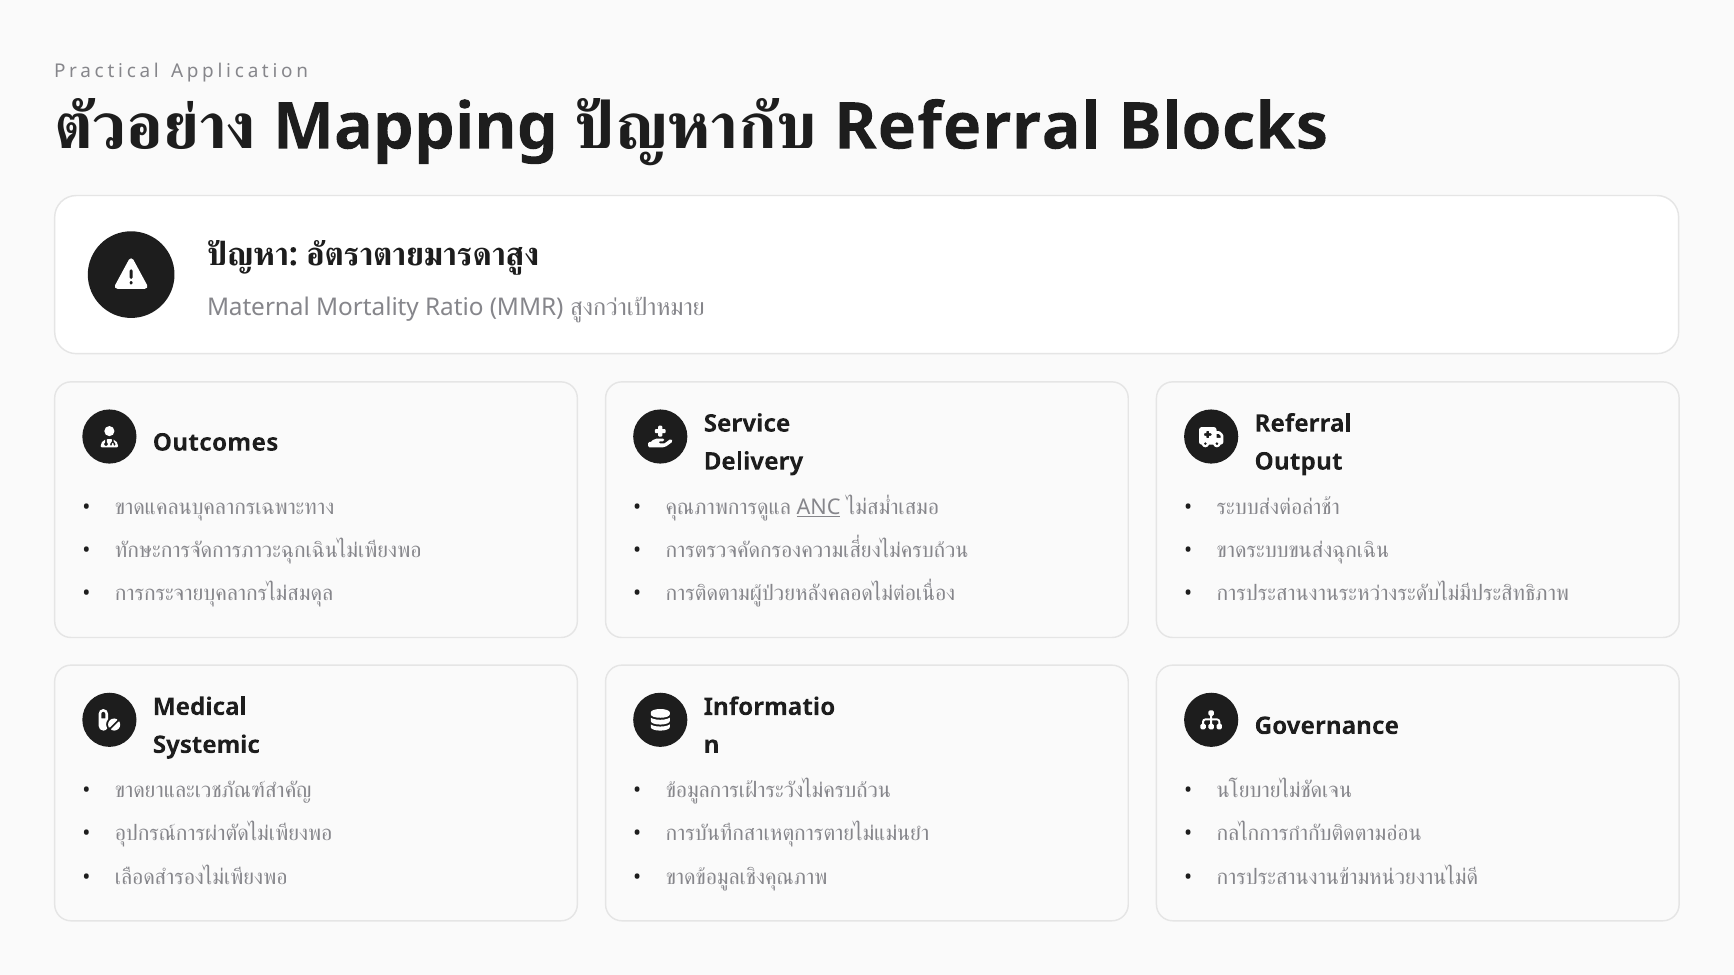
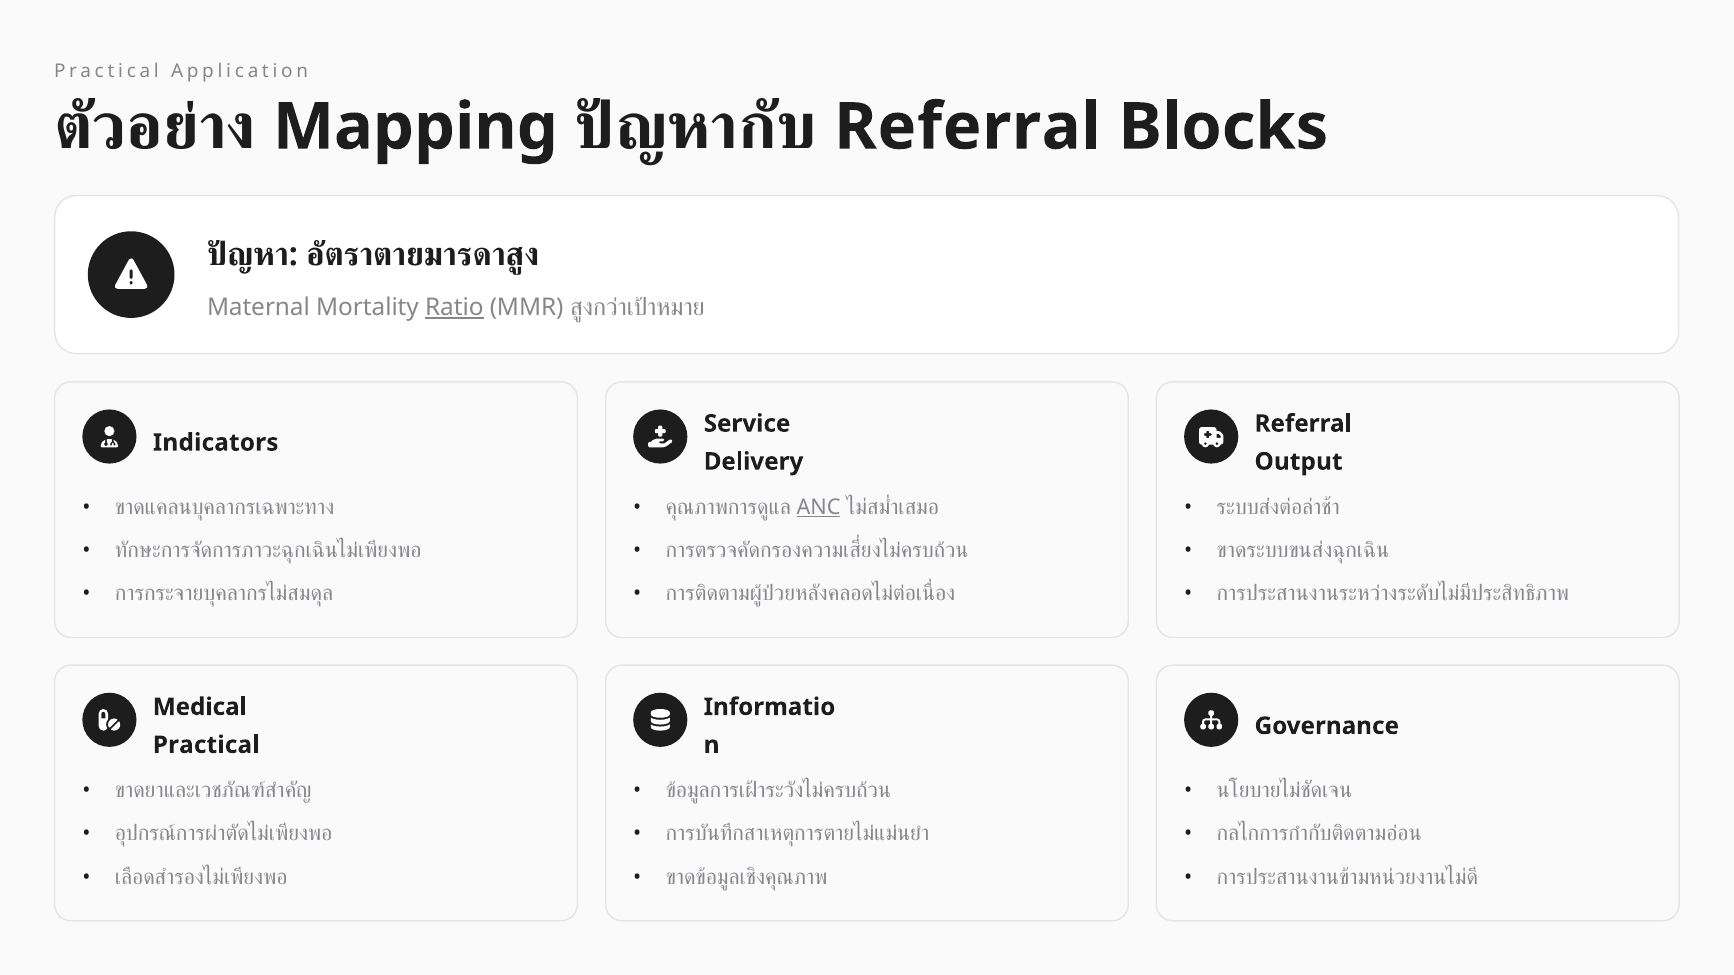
Ratio underline: none -> present
Outcomes: Outcomes -> Indicators
Systemic at (206, 745): Systemic -> Practical
